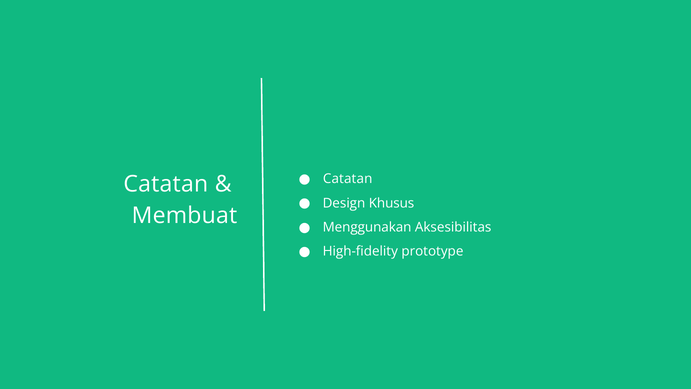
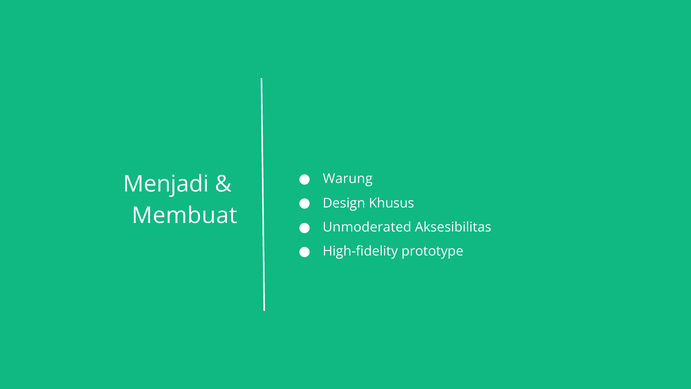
Catatan at (348, 179): Catatan -> Warung
Catatan at (166, 184): Catatan -> Menjadi
Menggunakan: Menggunakan -> Unmoderated
